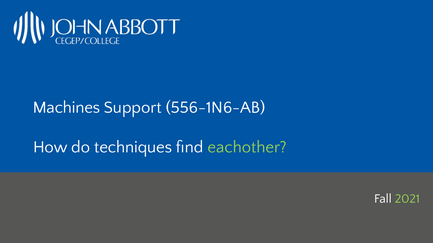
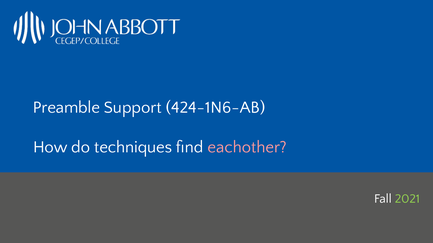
Machines: Machines -> Preamble
556-1N6-AB: 556-1N6-AB -> 424-1N6-AB
eachother colour: light green -> pink
